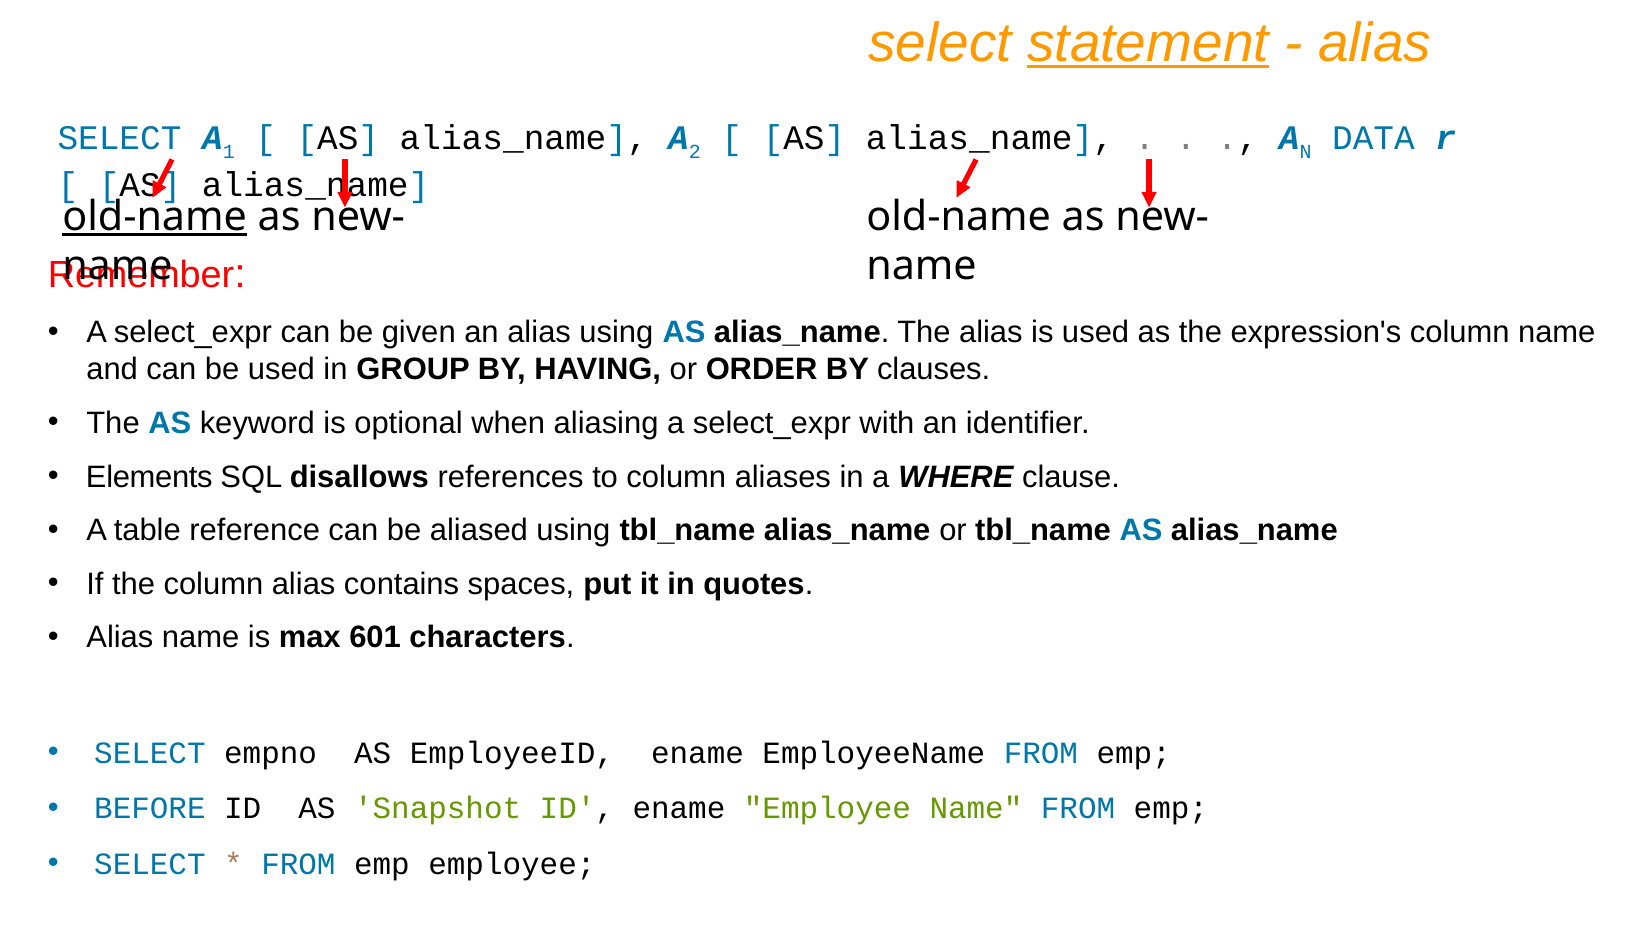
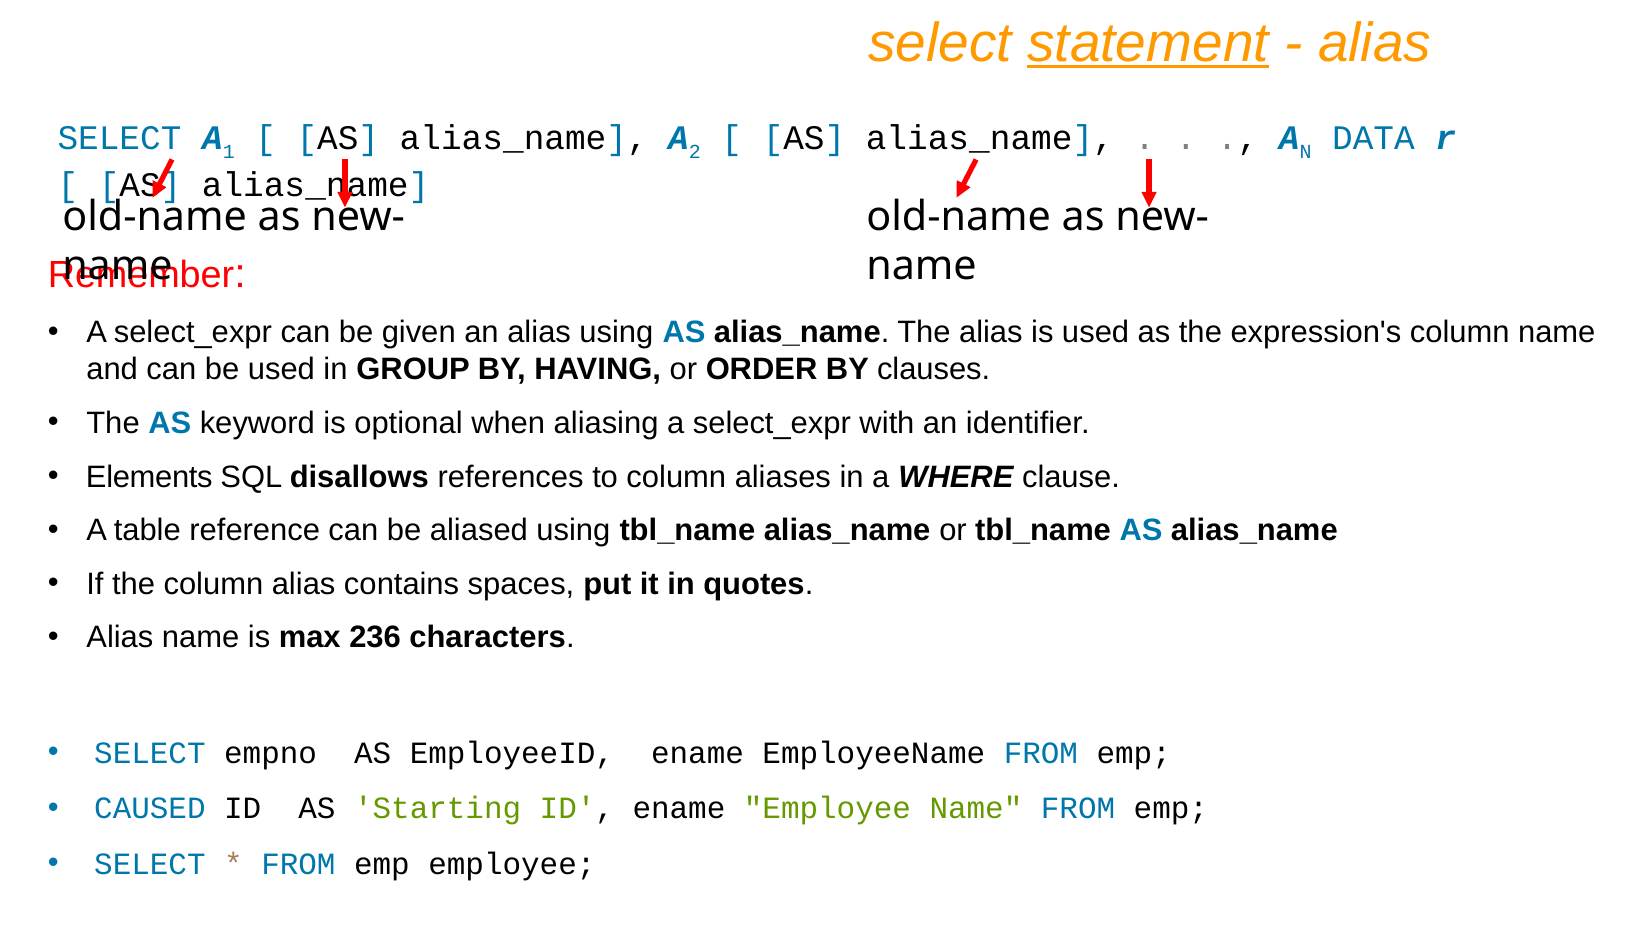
old-name at (155, 217) underline: present -> none
601: 601 -> 236
BEFORE: BEFORE -> CAUSED
Snapshot: Snapshot -> Starting
